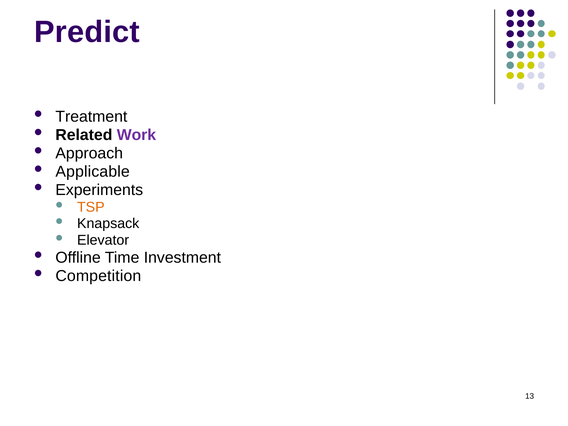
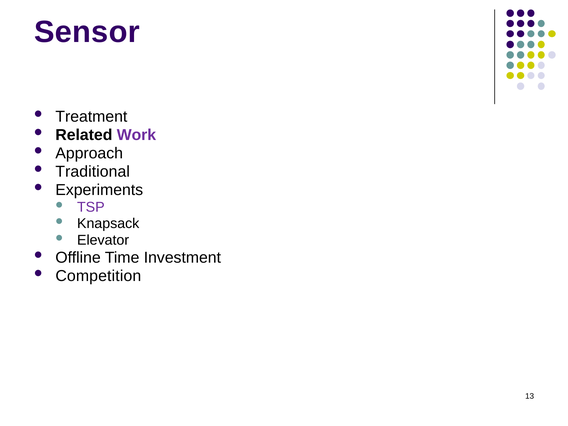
Predict: Predict -> Sensor
Applicable: Applicable -> Traditional
TSP colour: orange -> purple
